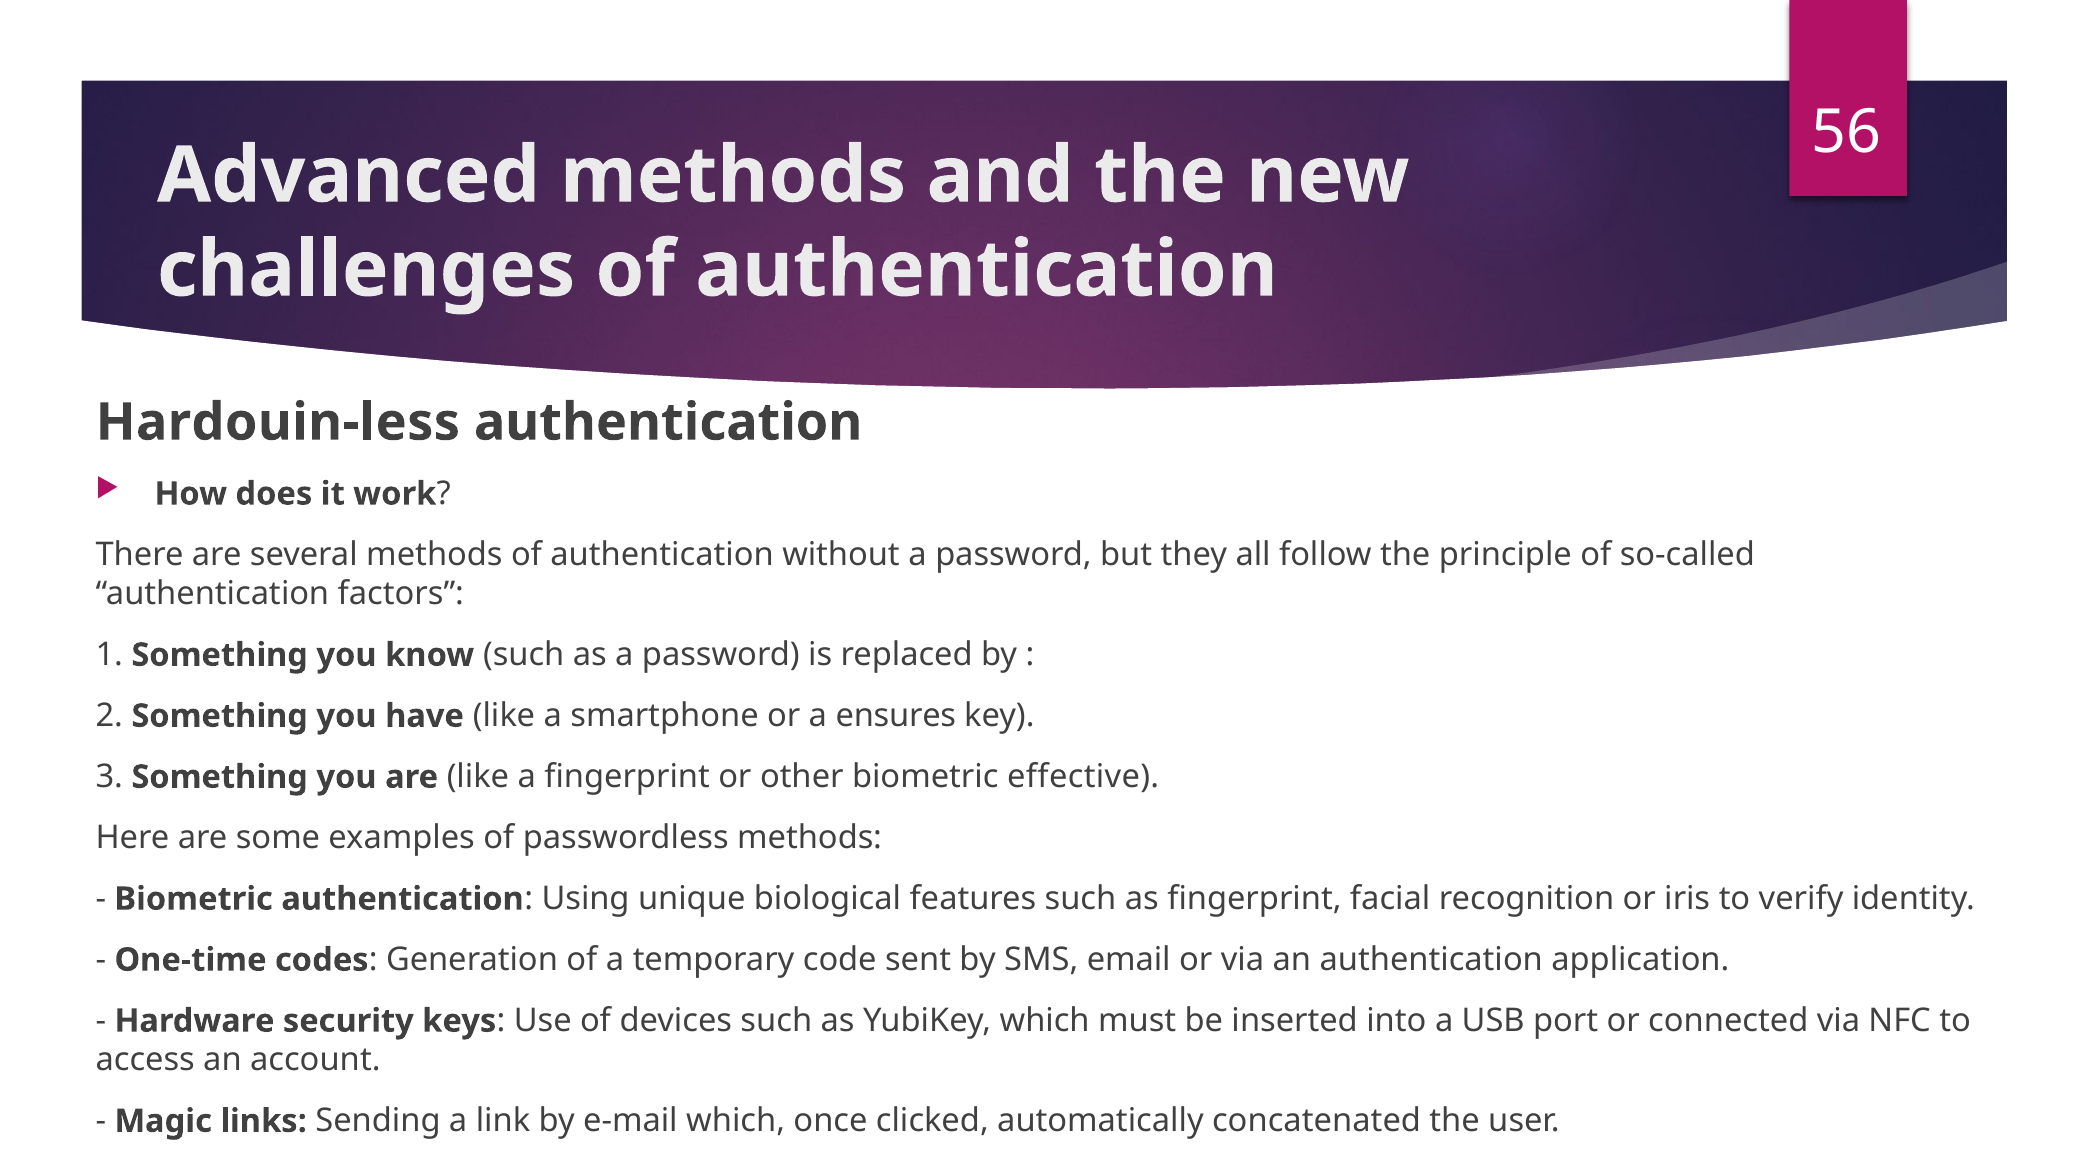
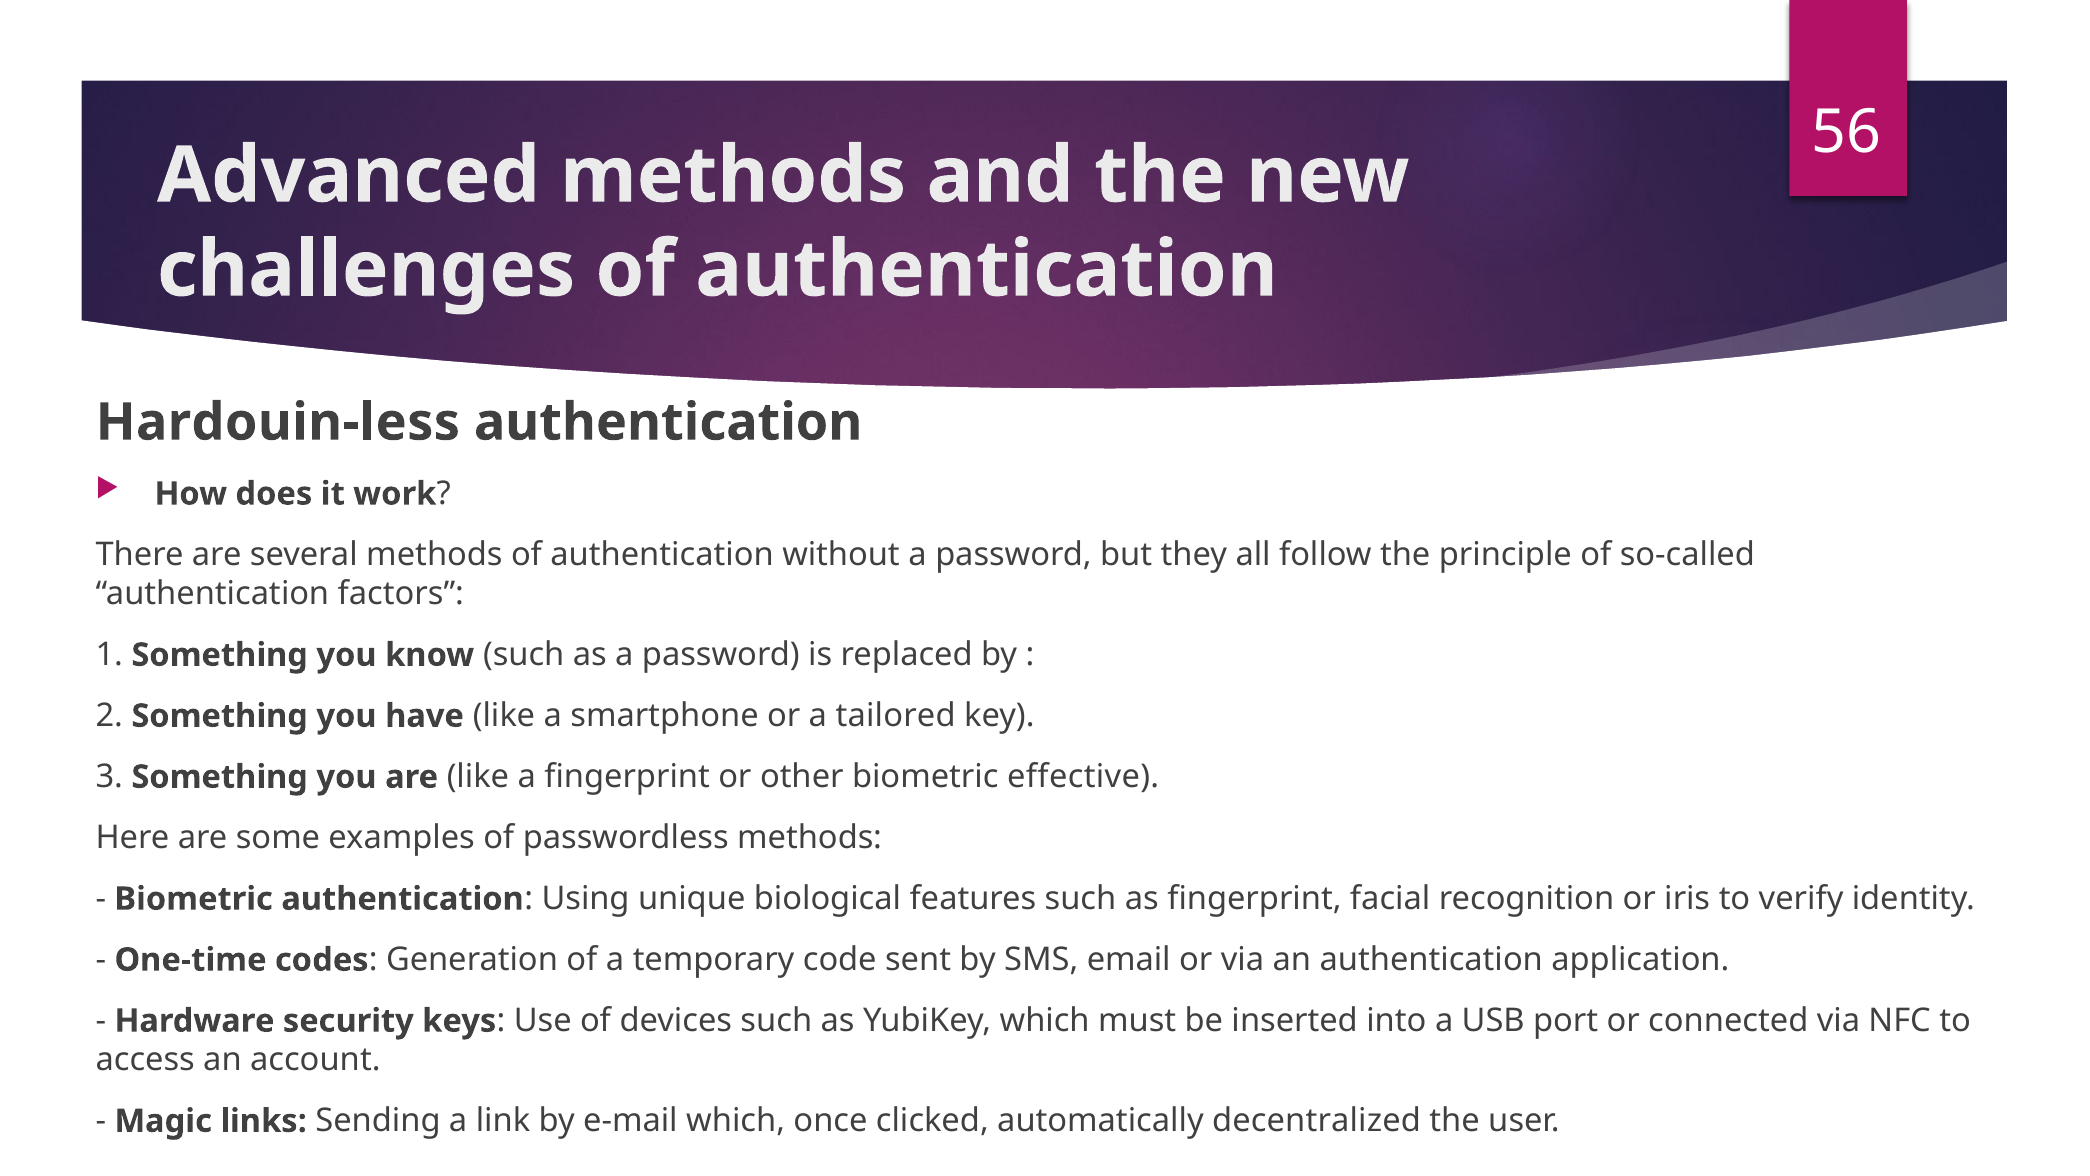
ensures: ensures -> tailored
concatenated: concatenated -> decentralized
